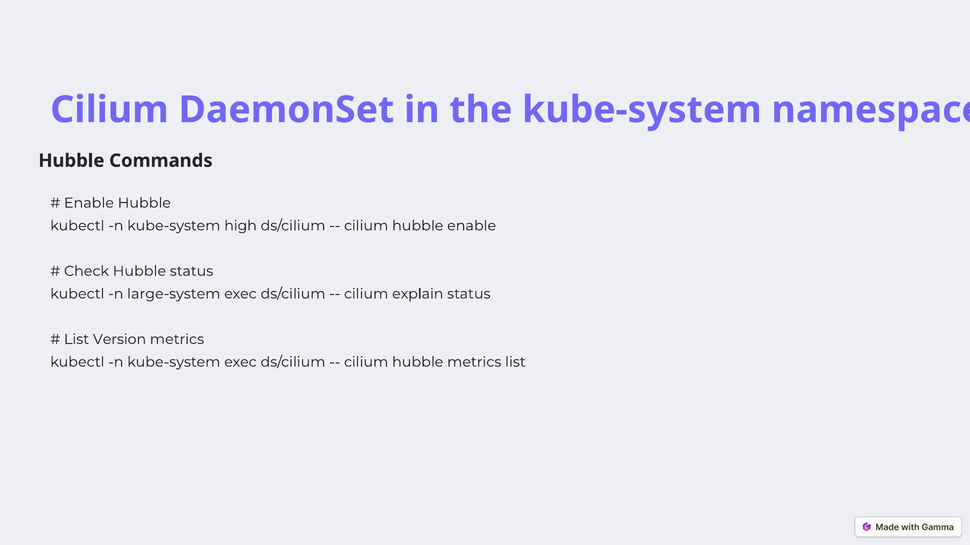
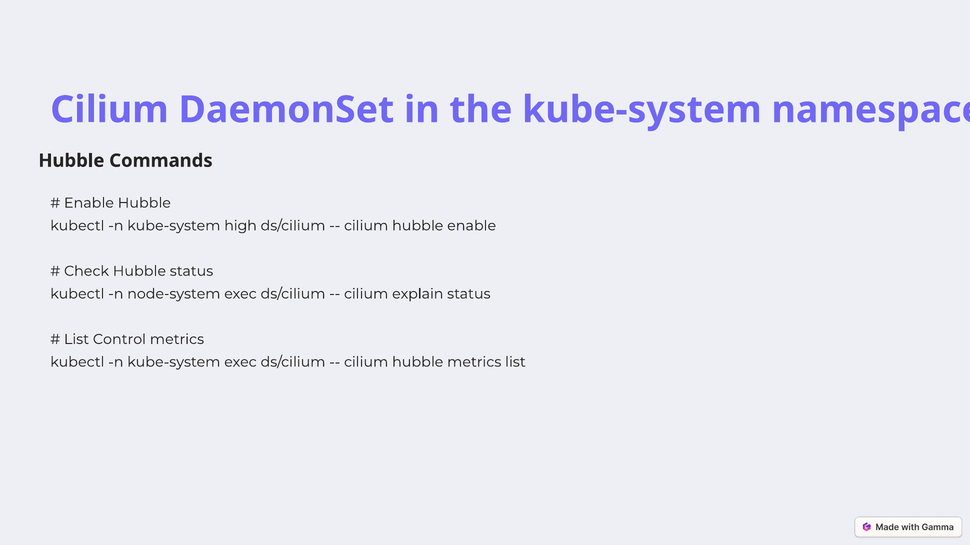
large-system: large-system -> node-system
Version: Version -> Control
